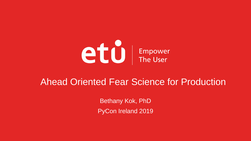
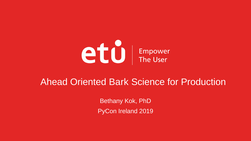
Fear: Fear -> Bark
